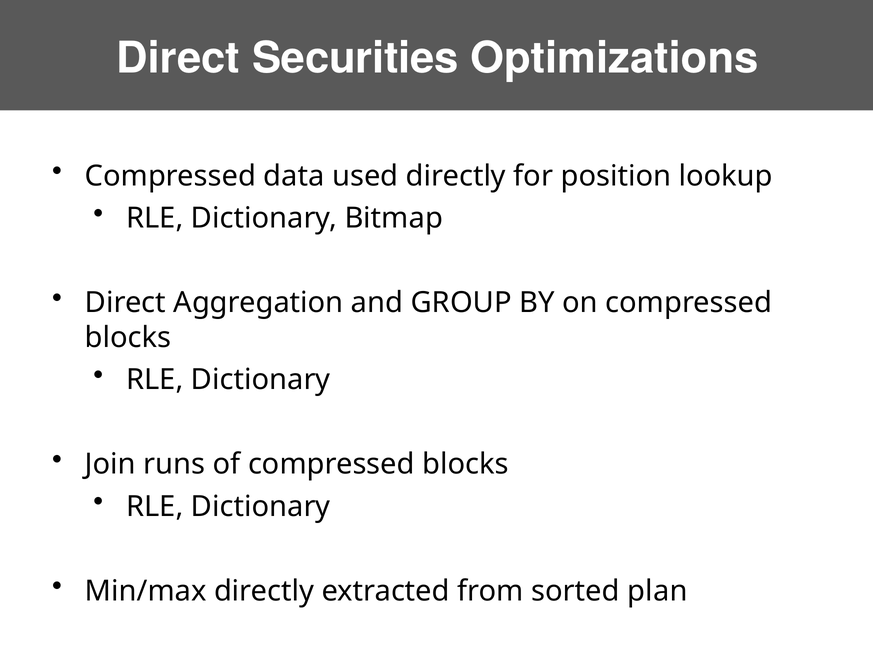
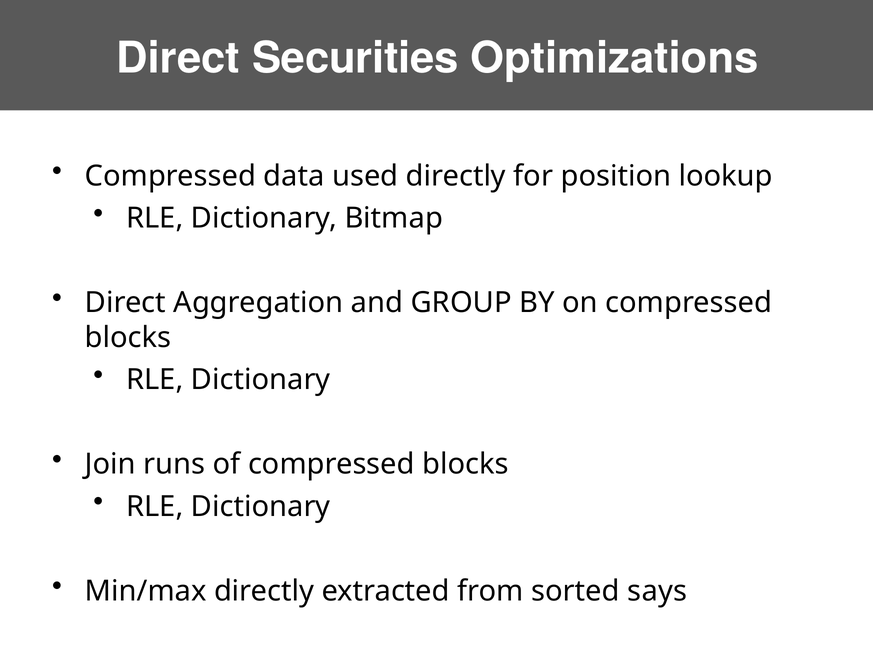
plan: plan -> says
